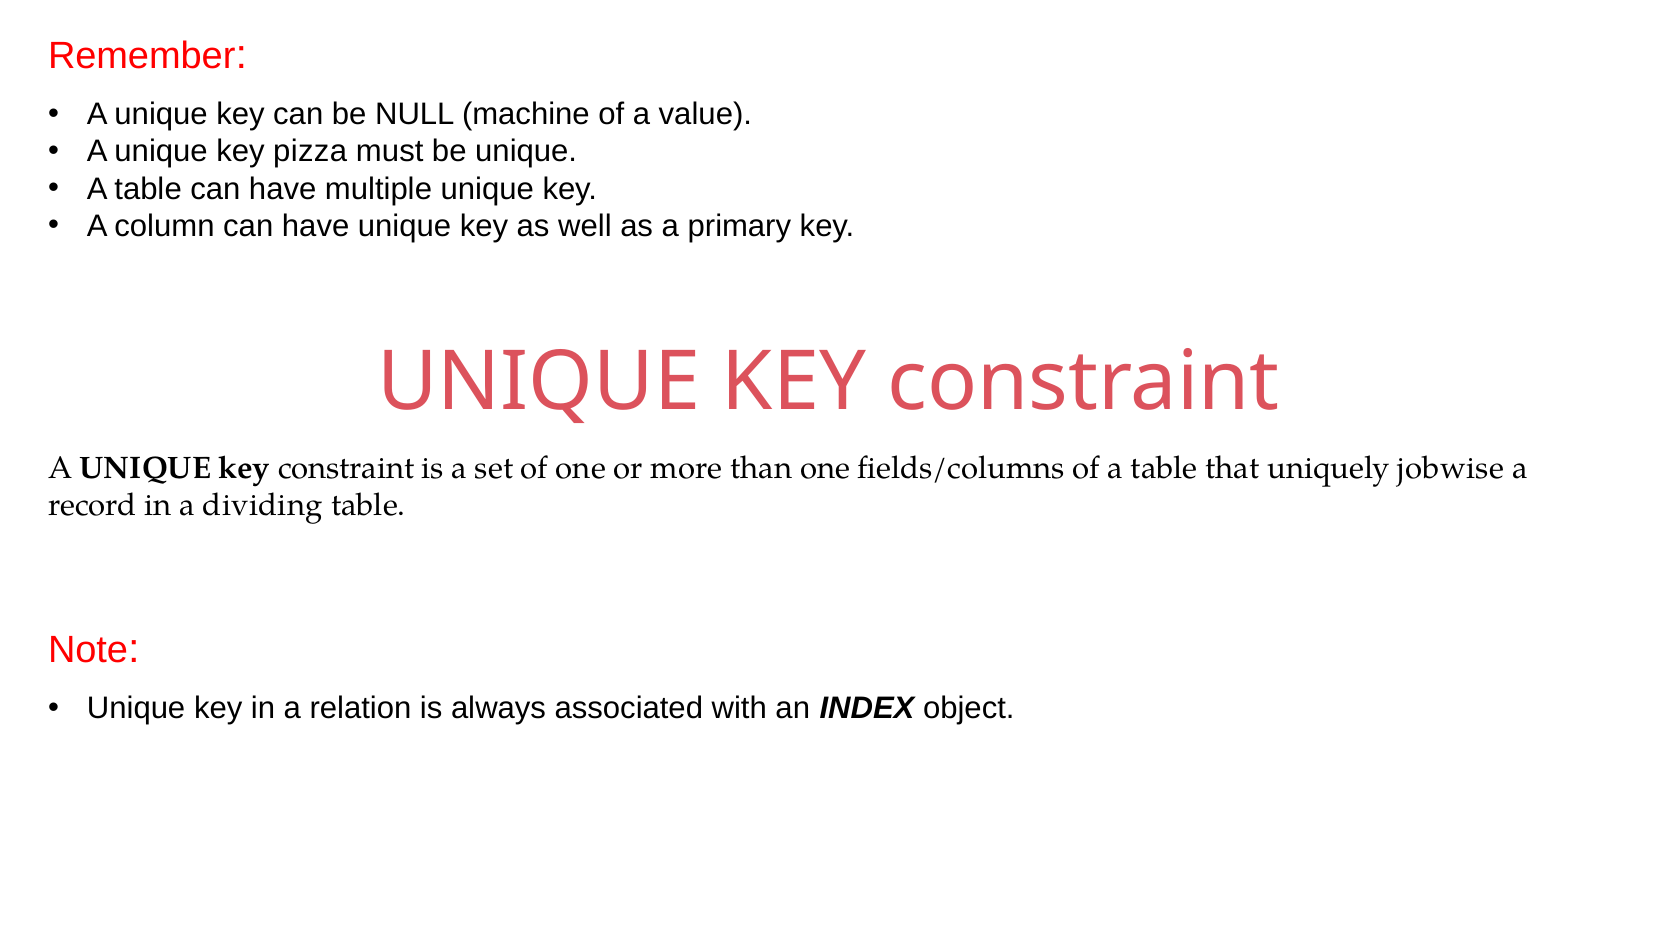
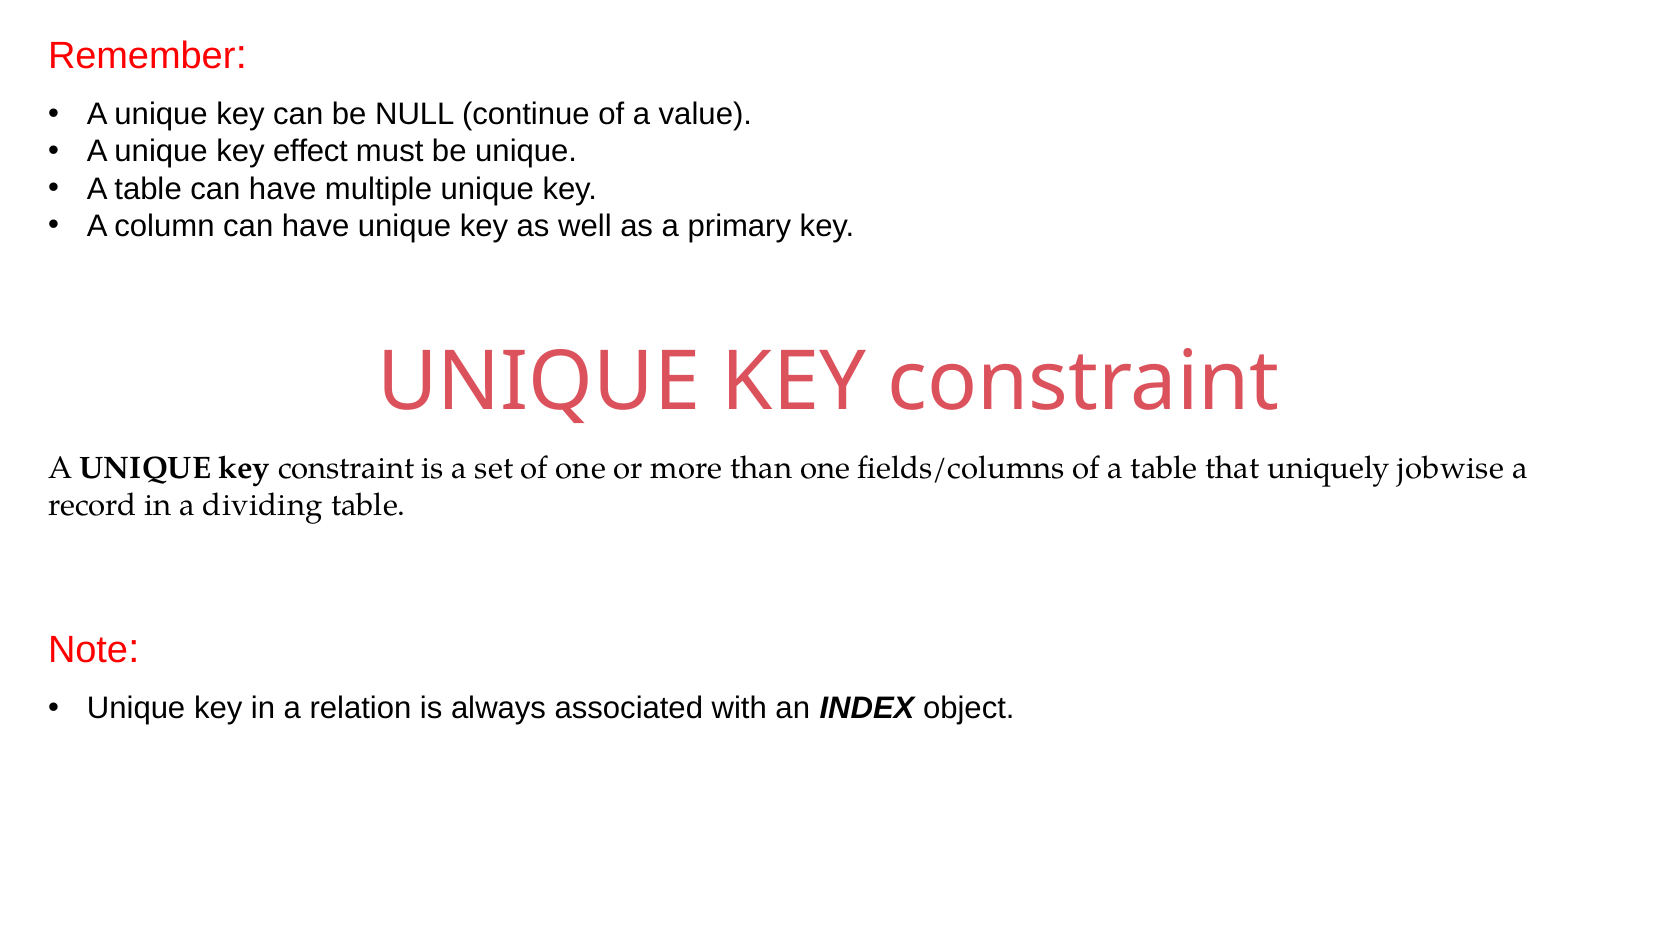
machine: machine -> continue
pizza: pizza -> effect
